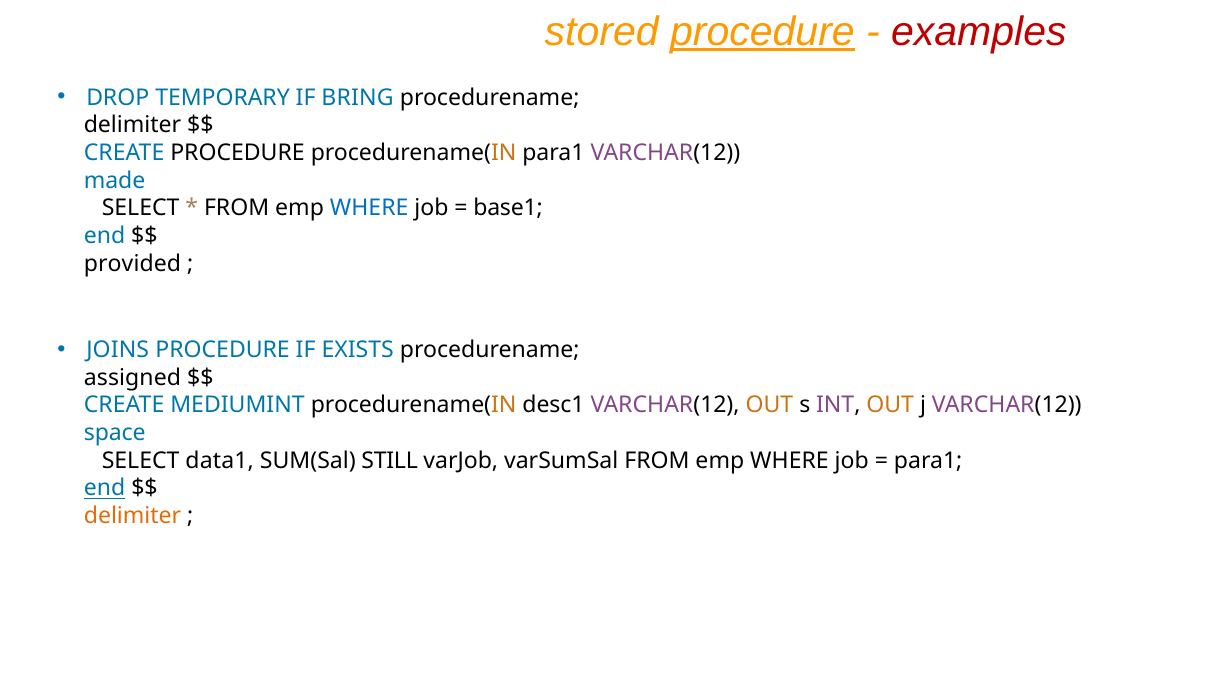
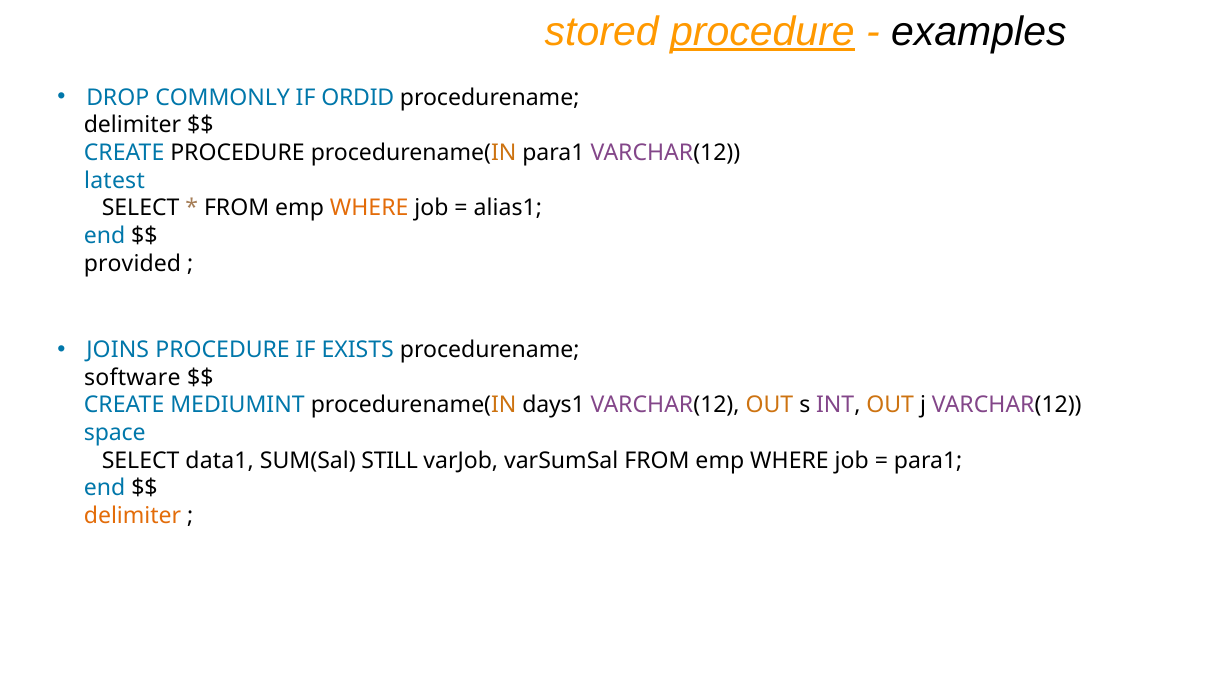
examples colour: red -> black
TEMPORARY: TEMPORARY -> COMMONLY
BRING: BRING -> ORDID
made: made -> latest
WHERE at (369, 208) colour: blue -> orange
base1: base1 -> alias1
assigned: assigned -> software
desc1: desc1 -> days1
end at (105, 488) underline: present -> none
